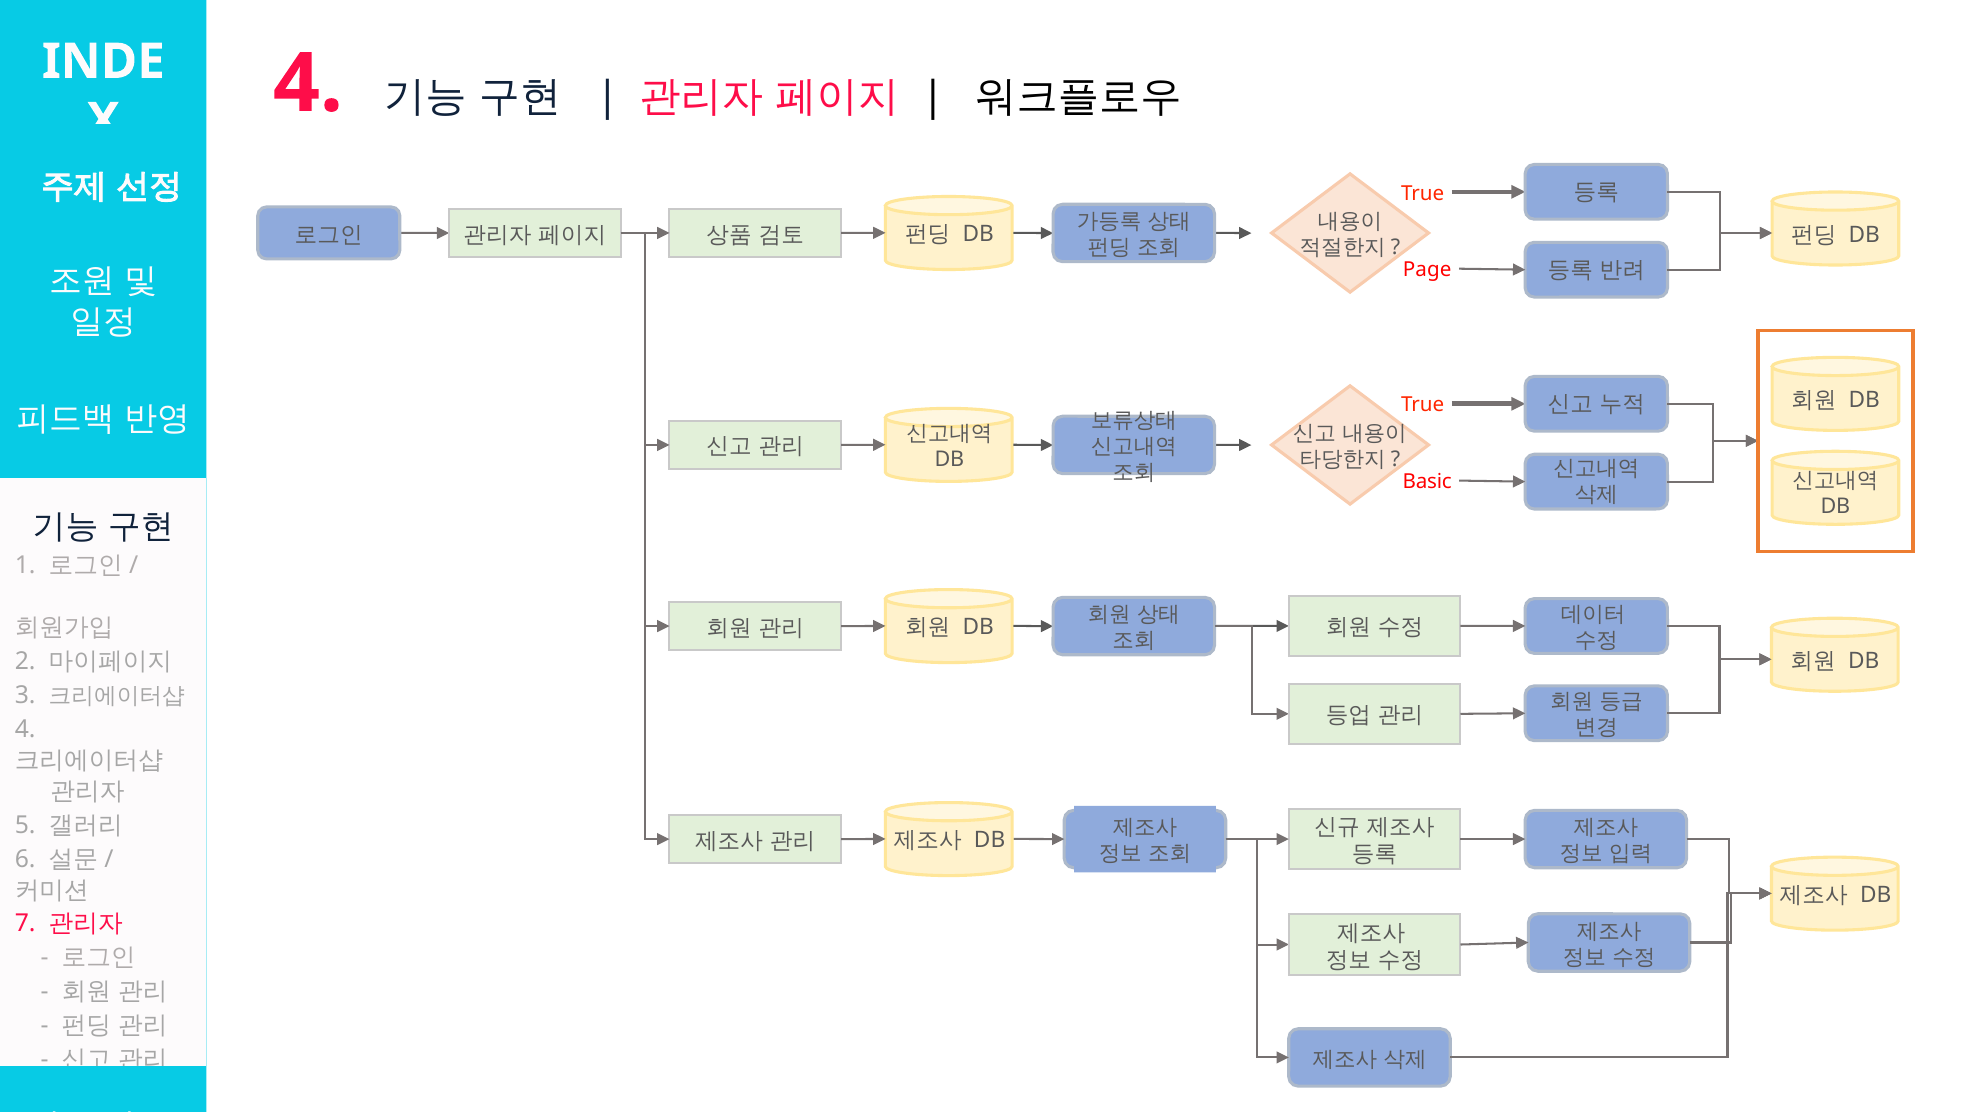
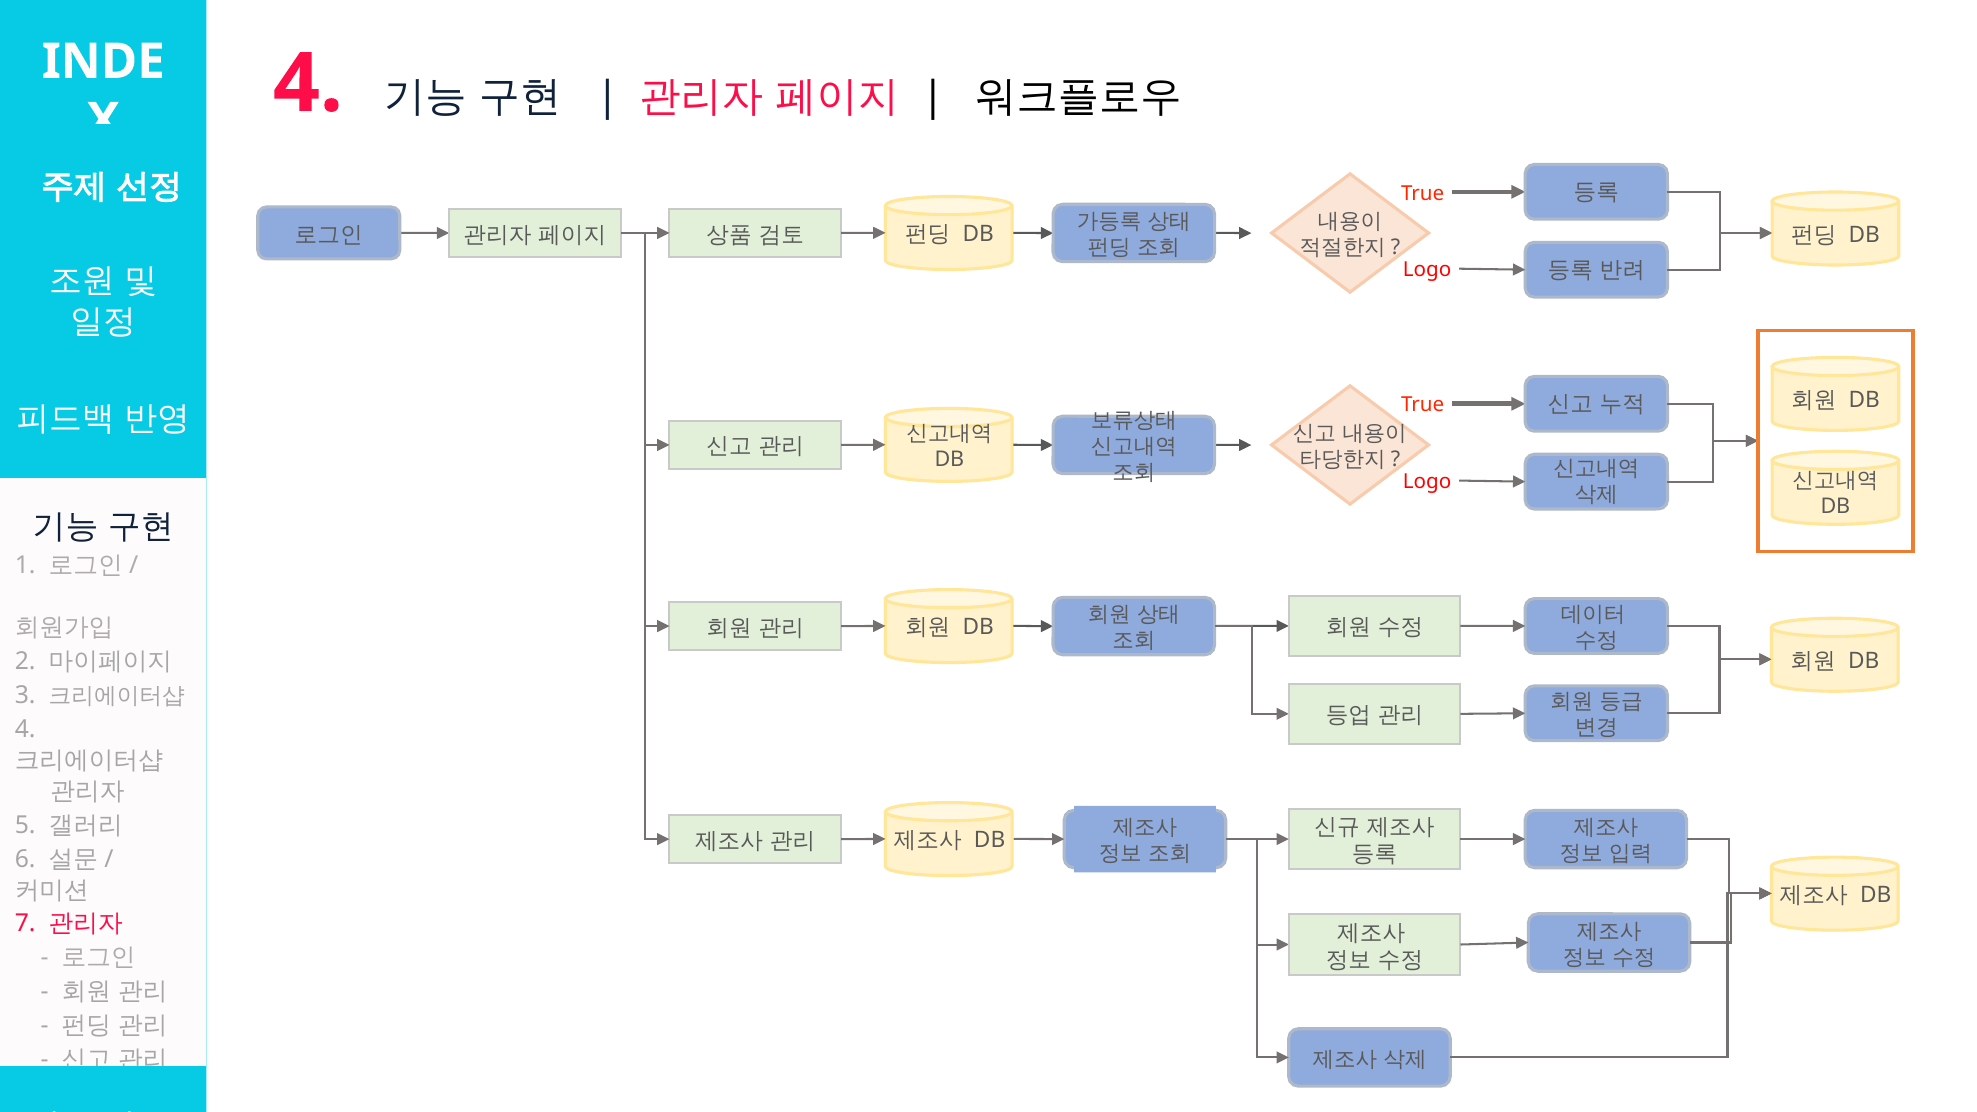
Page at (1427, 270): Page -> Logo
Basic at (1427, 482): Basic -> Logo
